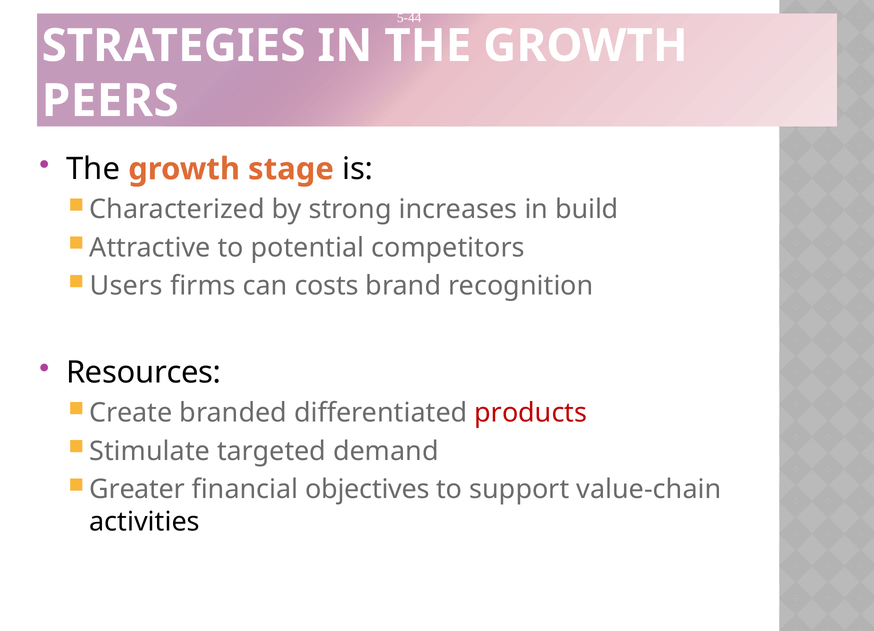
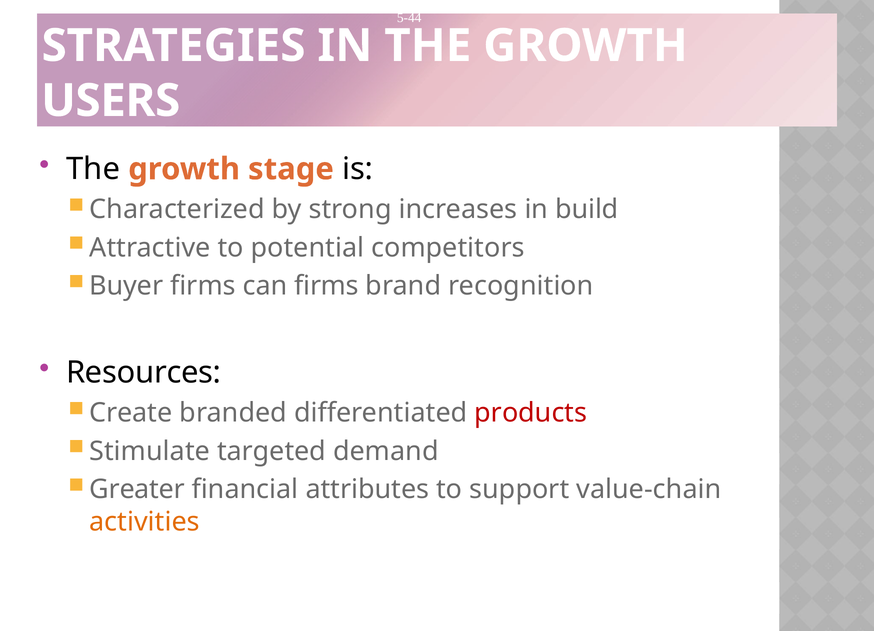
PEERS: PEERS -> USERS
Users: Users -> Buyer
can costs: costs -> firms
objectives: objectives -> attributes
activities colour: black -> orange
